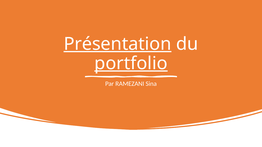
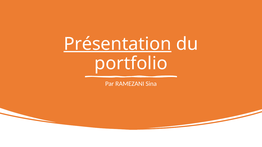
portfolio underline: present -> none
